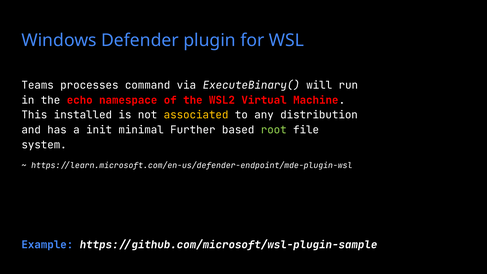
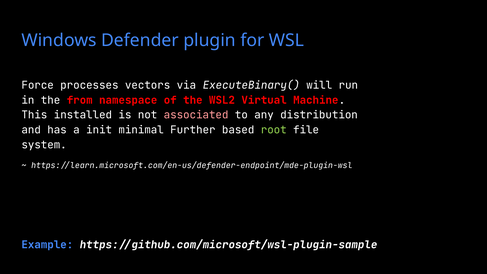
Teams: Teams -> Force
command: command -> vectors
echo: echo -> from
associated colour: yellow -> pink
